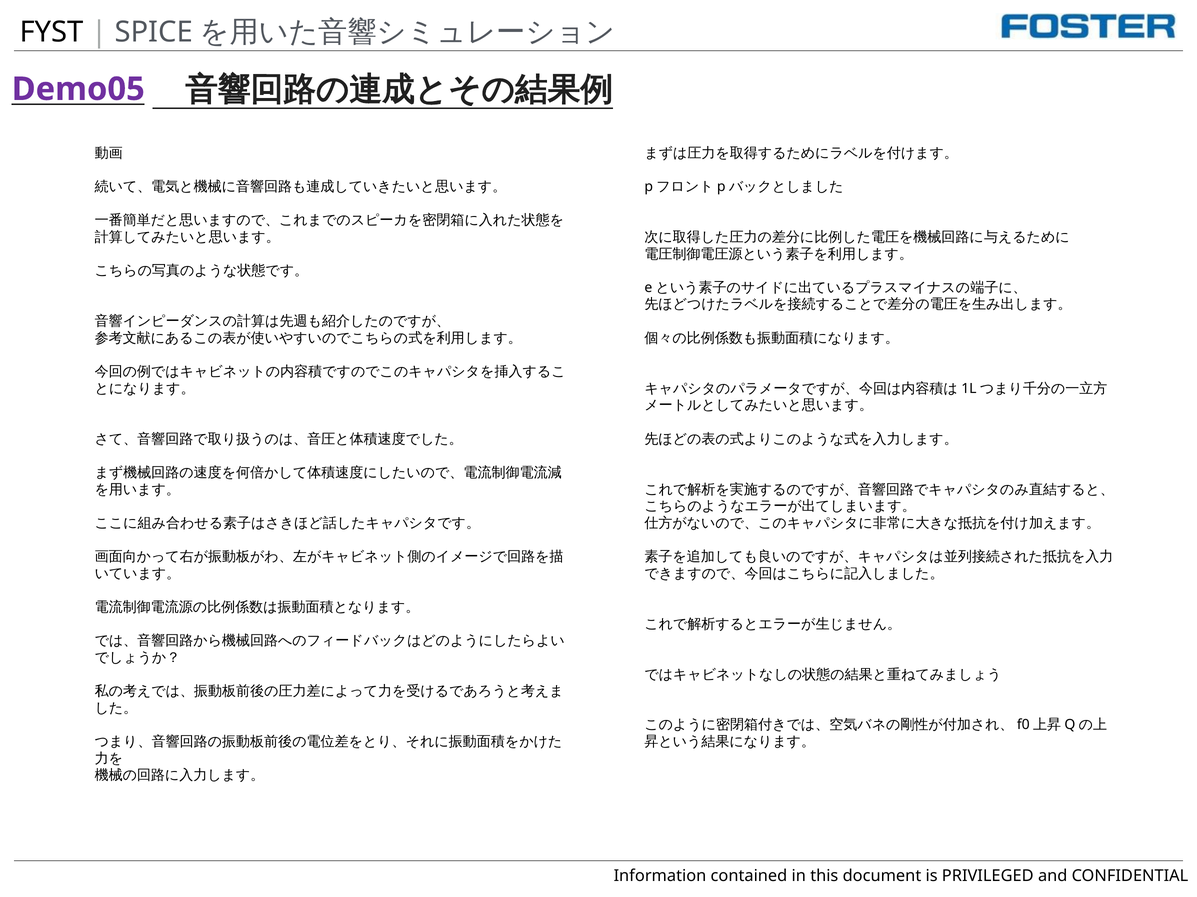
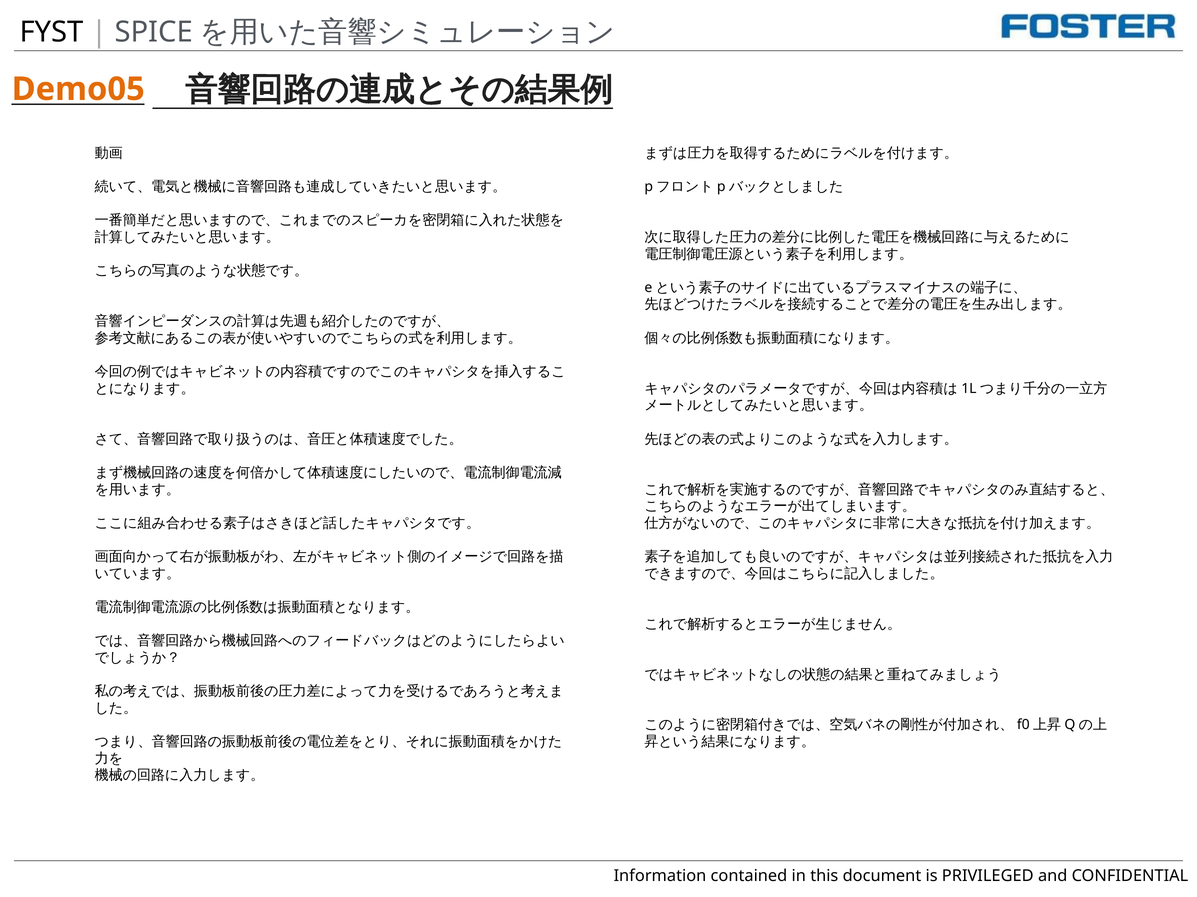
Demo05 colour: purple -> orange
